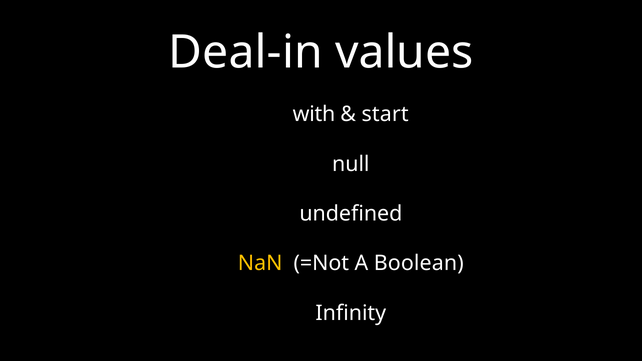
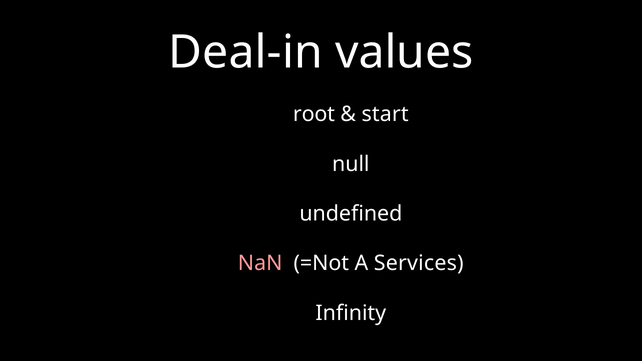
with: with -> root
NaN colour: yellow -> pink
Boolean: Boolean -> Services
